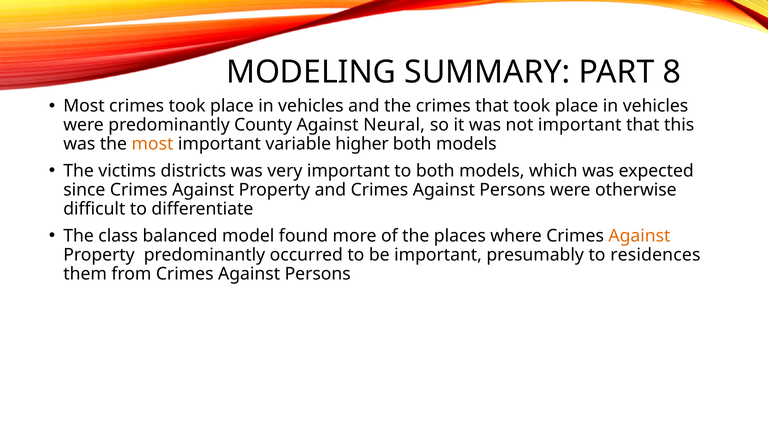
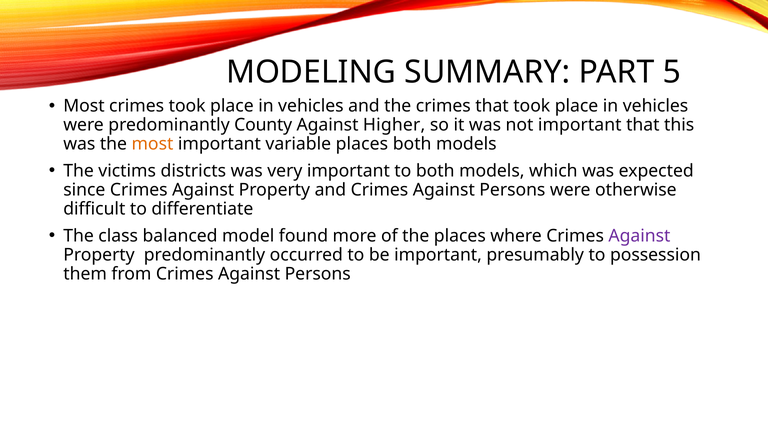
8: 8 -> 5
Neural: Neural -> Higher
variable higher: higher -> places
Against at (639, 236) colour: orange -> purple
residences: residences -> possession
